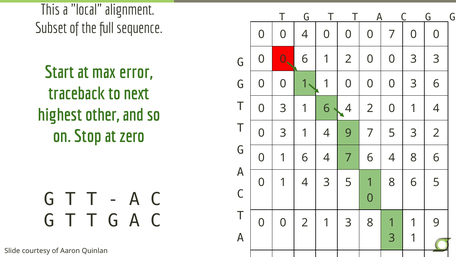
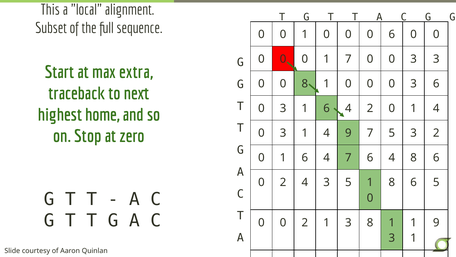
4 at (305, 34): 4 -> 1
0 7: 7 -> 6
6 at (305, 59): 6 -> 0
1 2: 2 -> 7
error: error -> extra
0 0 1: 1 -> 8
other: other -> home
1 at (283, 182): 1 -> 2
